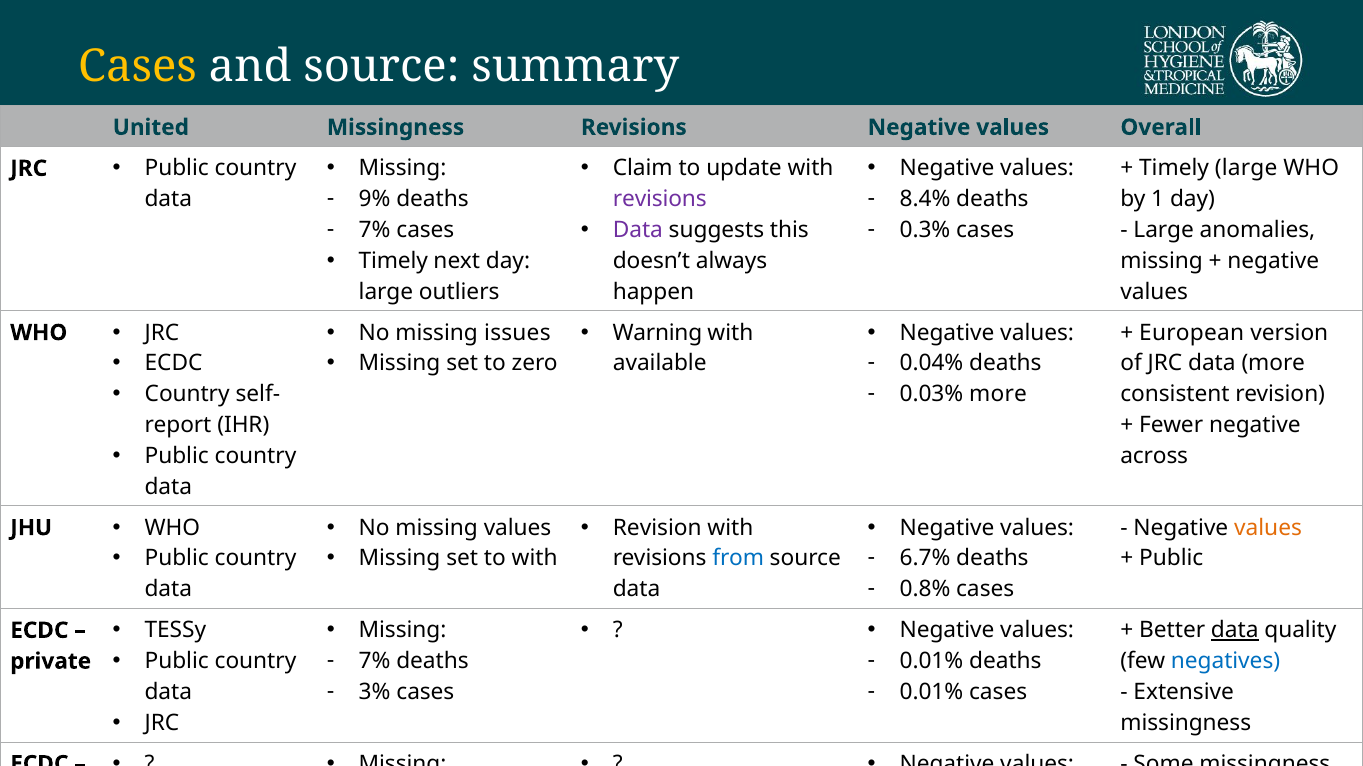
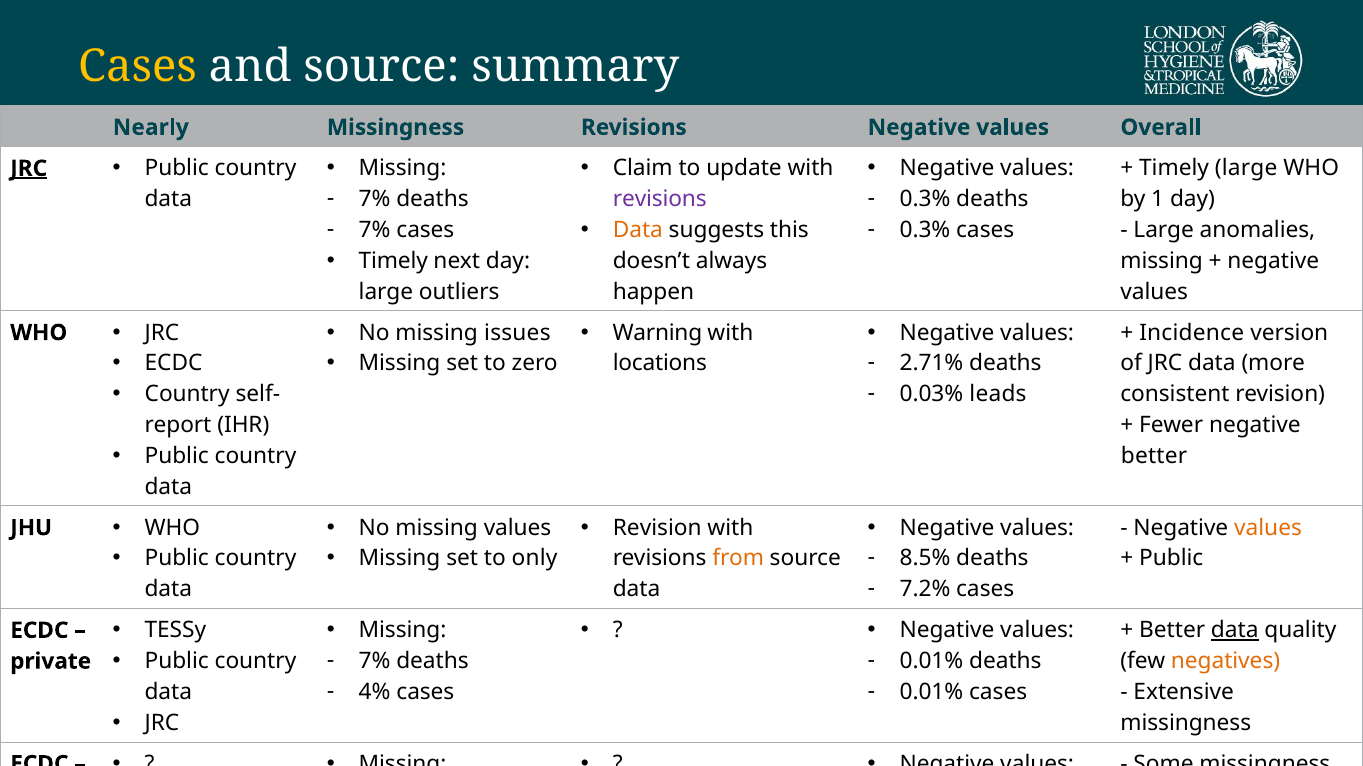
United: United -> Nearly
JRC at (29, 169) underline: none -> present
9% at (375, 199): 9% -> 7%
8.4% at (925, 199): 8.4% -> 0.3%
Data at (638, 230) colour: purple -> orange
European: European -> Incidence
0.04%: 0.04% -> 2.71%
available: available -> locations
0.03% more: more -> leads
across at (1154, 456): across -> better
to with: with -> only
6.7%: 6.7% -> 8.5%
from colour: blue -> orange
0.8%: 0.8% -> 7.2%
negatives colour: blue -> orange
3% at (375, 693): 3% -> 4%
